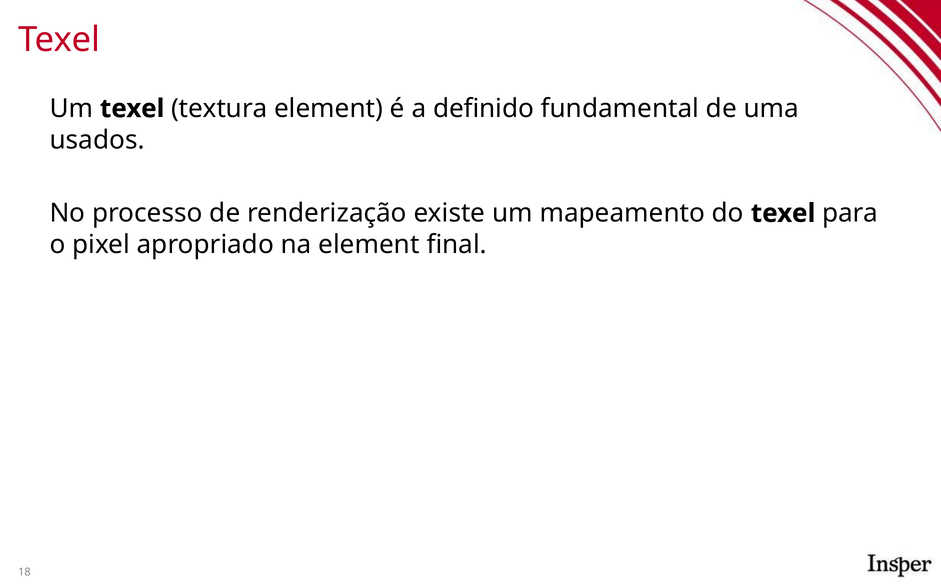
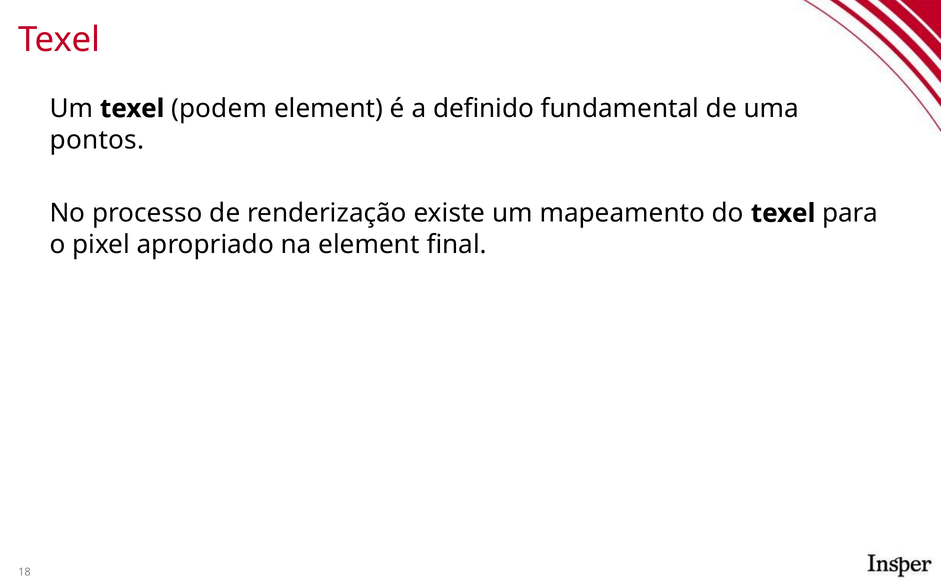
textura: textura -> podem
usados: usados -> pontos
